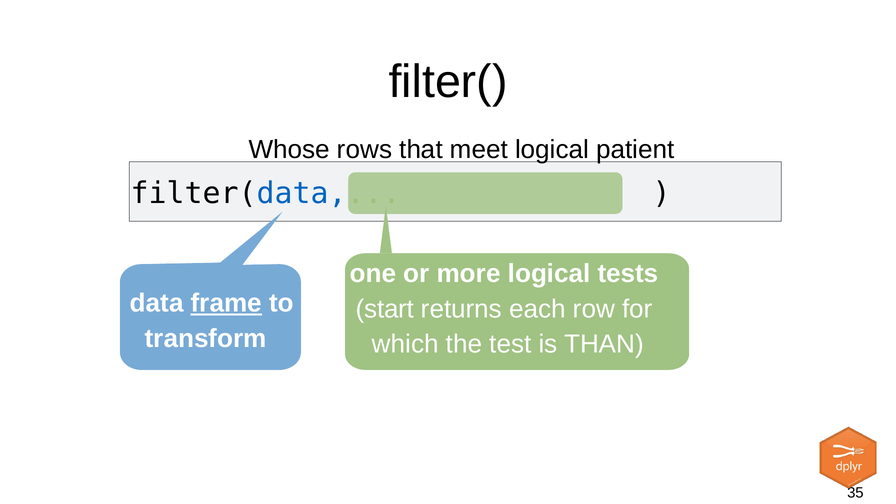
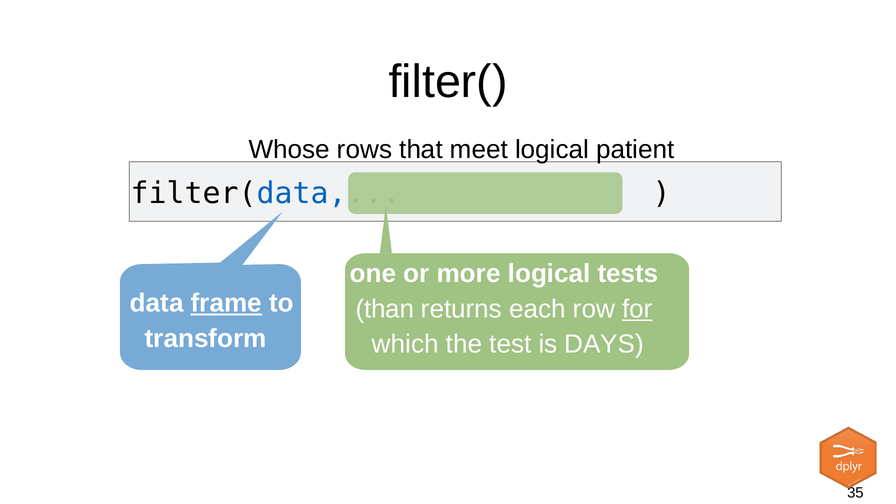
start: start -> than
for underline: none -> present
THAN: THAN -> DAYS
